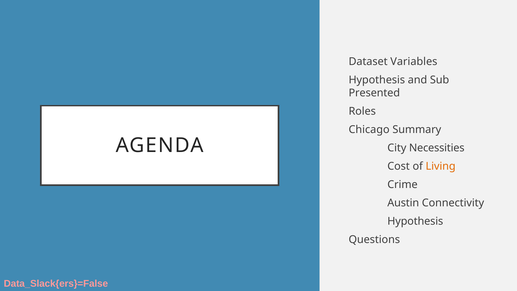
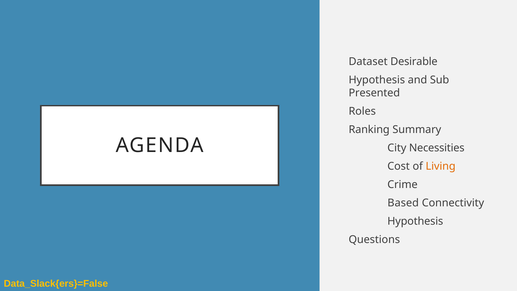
Variables: Variables -> Desirable
Chicago: Chicago -> Ranking
Austin: Austin -> Based
Data_Slack{ers}=False colour: pink -> yellow
